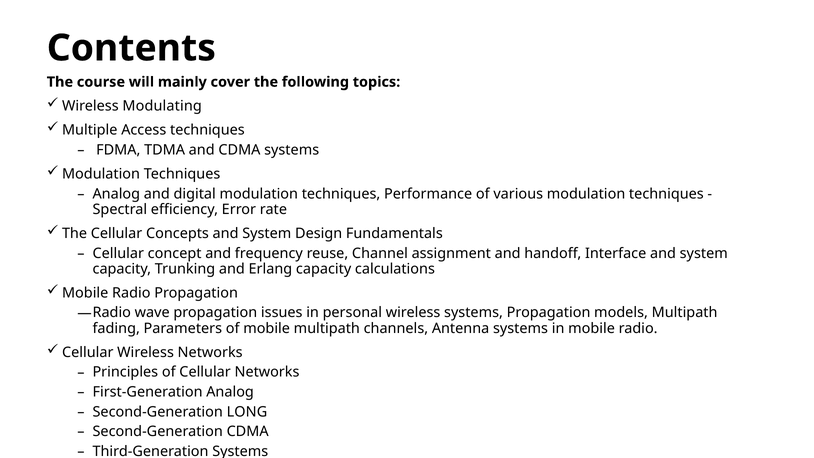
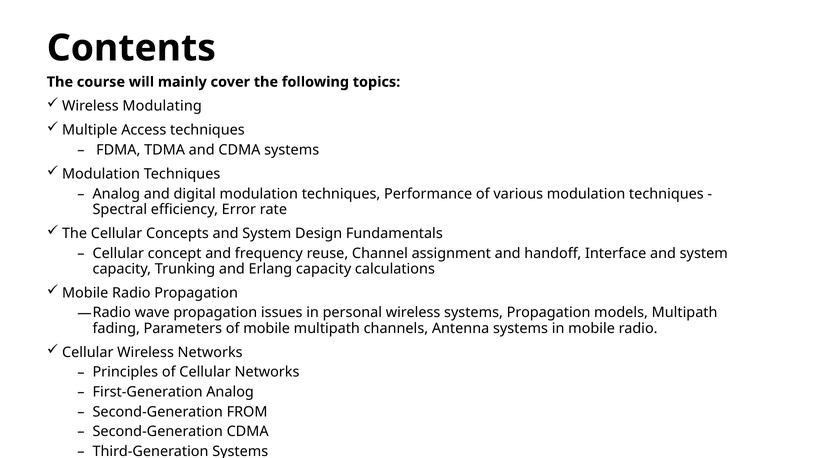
LONG: LONG -> FROM
